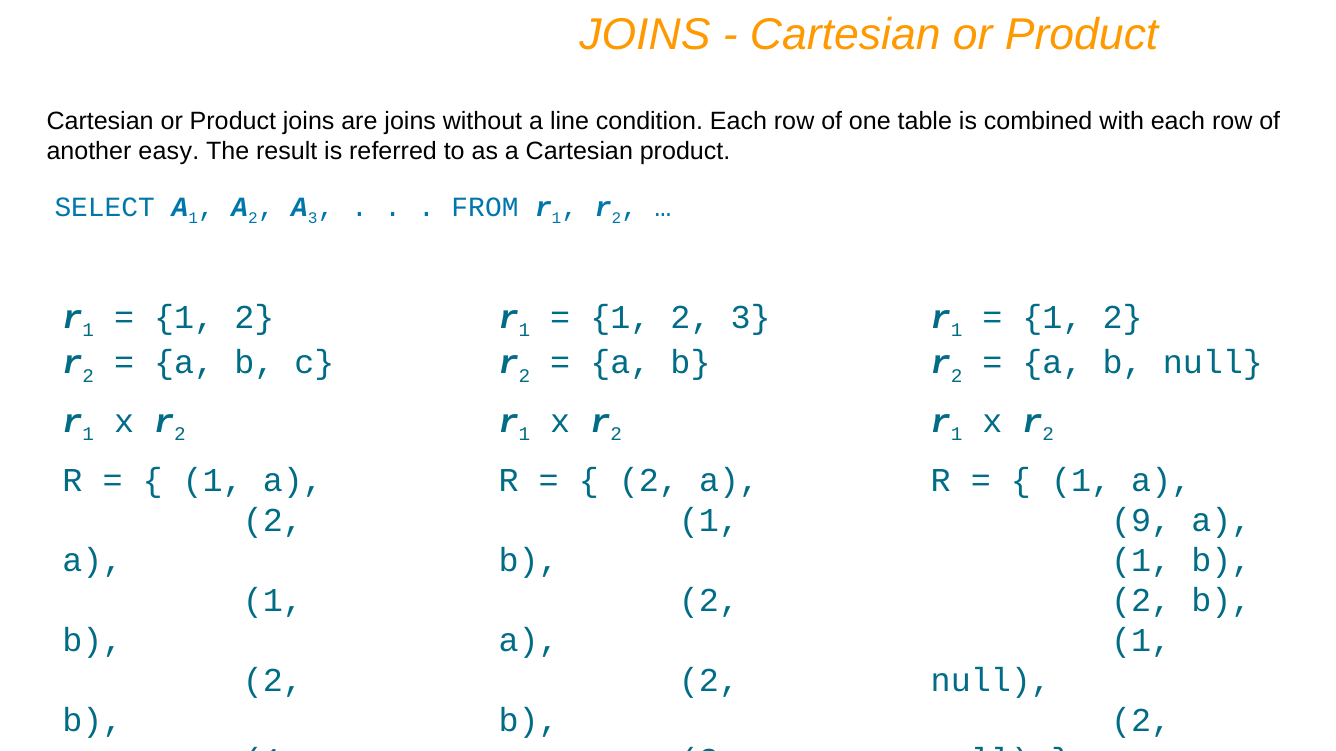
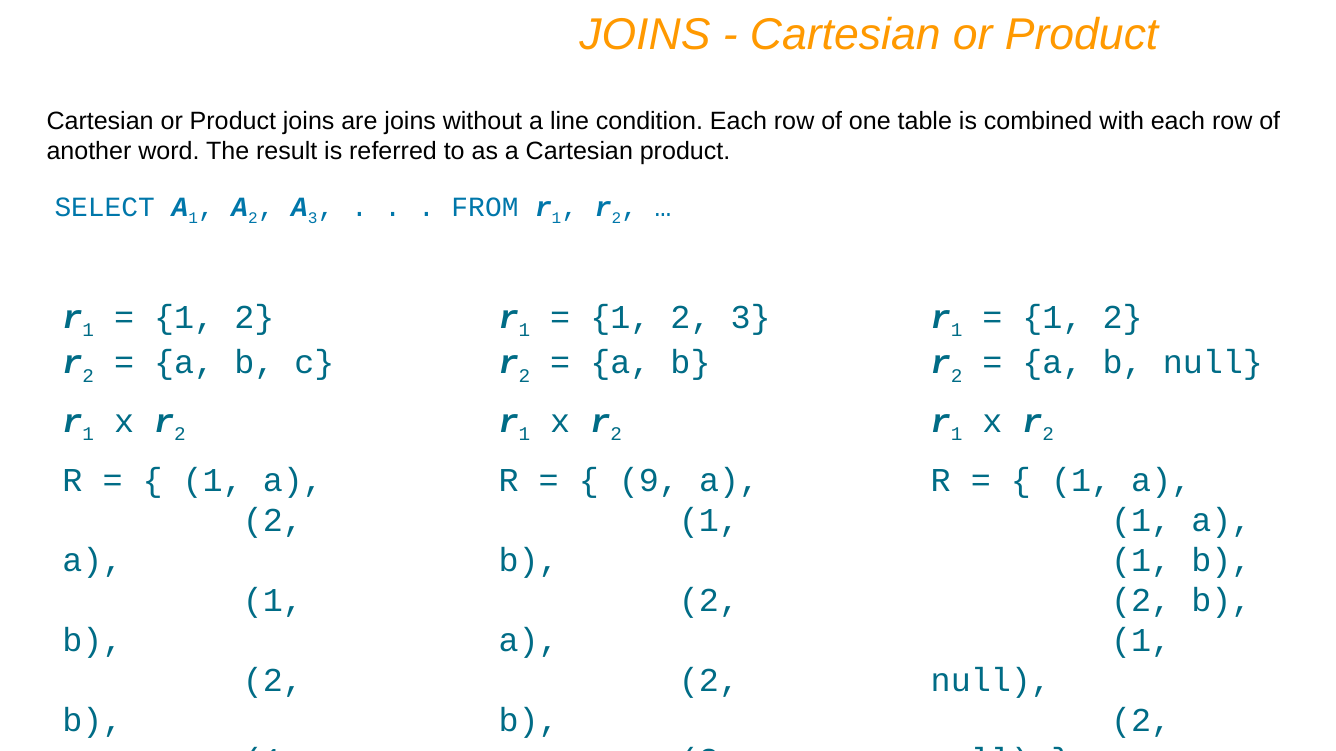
easy: easy -> word
2 at (649, 481): 2 -> 9
9 at (1141, 521): 9 -> 1
